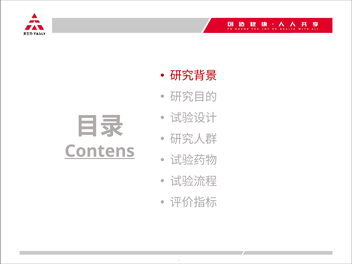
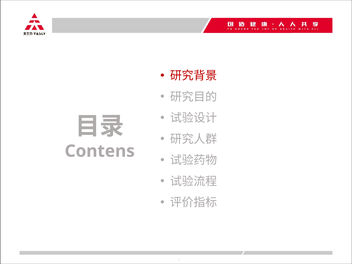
Contens underline: present -> none
